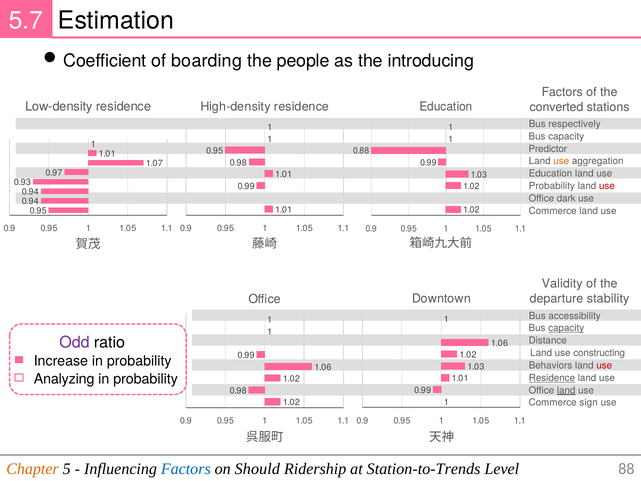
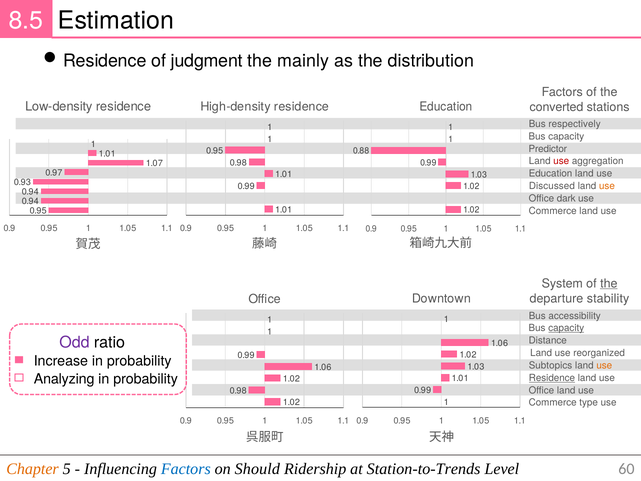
5.7: 5.7 -> 8.5
Coefficient at (105, 61): Coefficient -> Residence
boarding: boarding -> judgment
people: people -> mainly
introducing: introducing -> distribution
use at (561, 161) colour: orange -> red
Probability at (552, 186): Probability -> Discussed
use at (607, 186) colour: red -> orange
Validity: Validity -> System
the at (609, 283) underline: none -> present
constructing: constructing -> reorganized
Behaviors: Behaviors -> Subtopics
use at (604, 365) colour: red -> orange
land at (566, 390) underline: present -> none
sign: sign -> type
88: 88 -> 60
